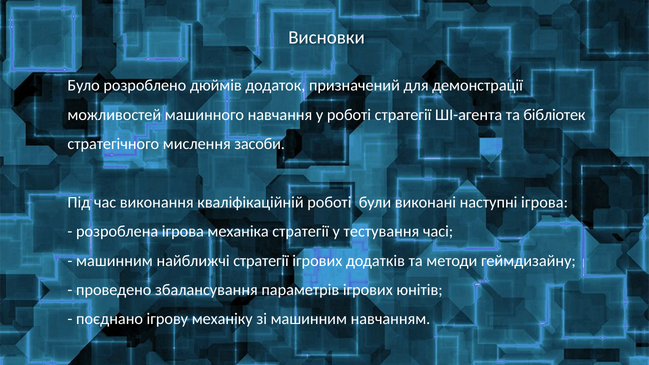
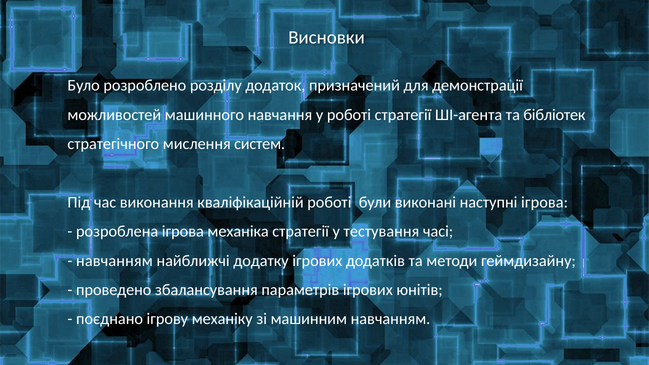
дюймів: дюймів -> розділу
засоби: засоби -> систем
машинним at (114, 261): машинним -> навчанням
найближчі стратегії: стратегії -> додатку
